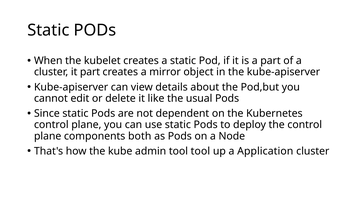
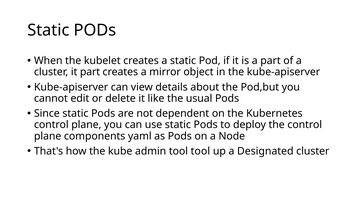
both: both -> yaml
Application: Application -> Designated
